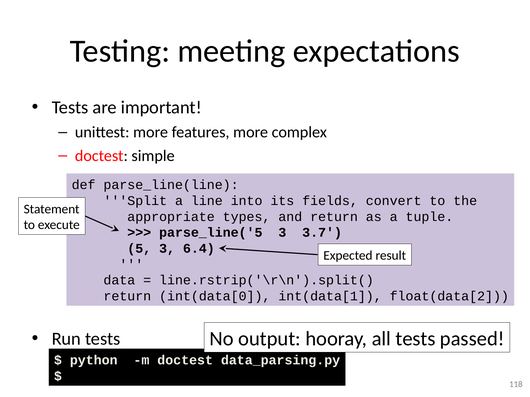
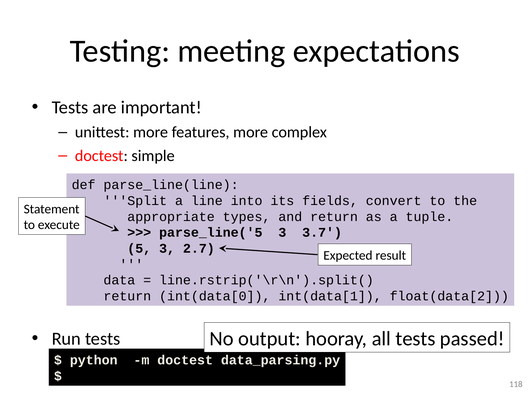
6.4: 6.4 -> 2.7
